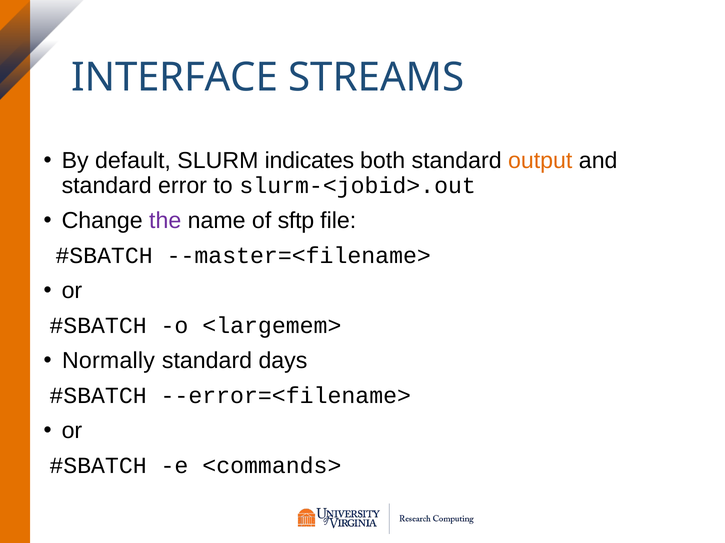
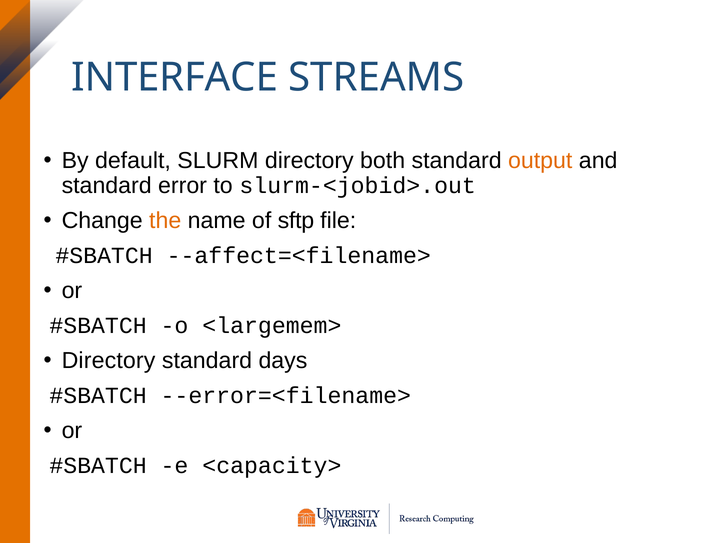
SLURM indicates: indicates -> directory
the colour: purple -> orange
--master=<filename>: --master=<filename> -> --affect=<filename>
Normally at (108, 361): Normally -> Directory
<commands>: <commands> -> <capacity>
